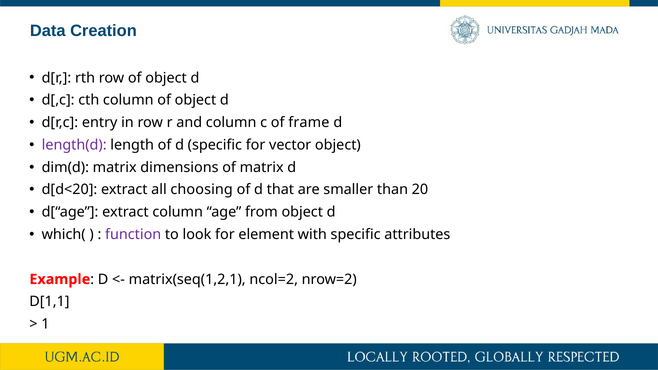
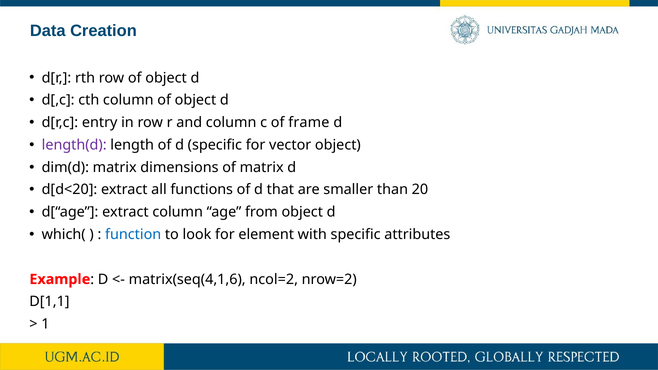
choosing: choosing -> functions
function colour: purple -> blue
matrix(seq(1,2,1: matrix(seq(1,2,1 -> matrix(seq(4,1,6
